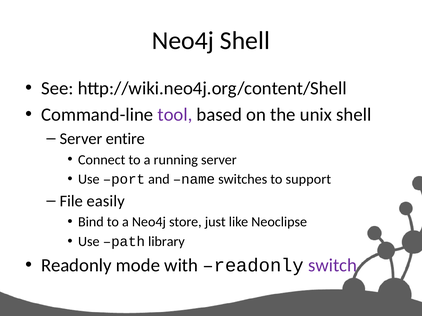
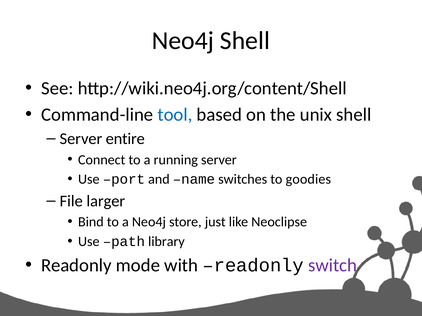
tool colour: purple -> blue
support: support -> goodies
easily: easily -> larger
